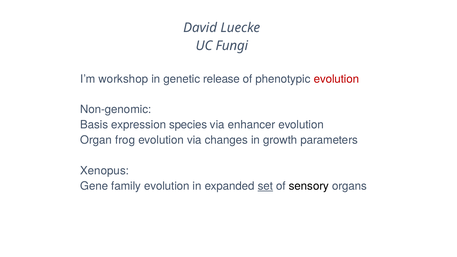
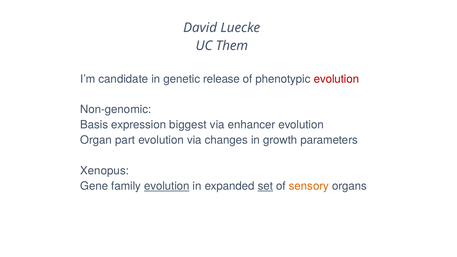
Fungi: Fungi -> Them
workshop: workshop -> candidate
species: species -> biggest
frog: frog -> part
evolution at (167, 186) underline: none -> present
sensory colour: black -> orange
